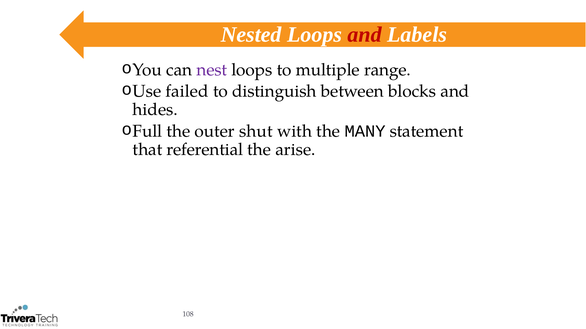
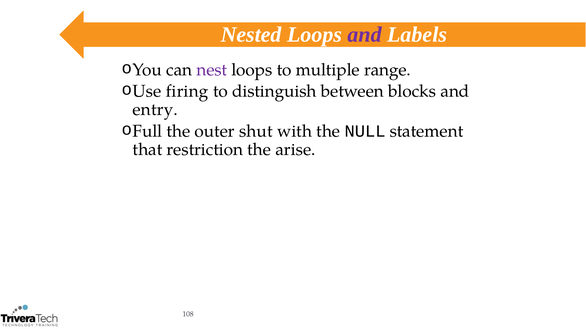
and at (365, 35) colour: red -> purple
failed: failed -> firing
hides: hides -> entry
MANY: MANY -> NULL
referential: referential -> restriction
